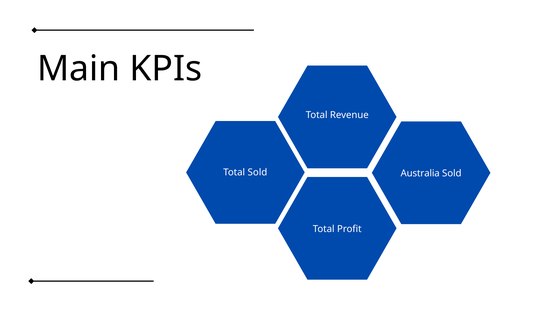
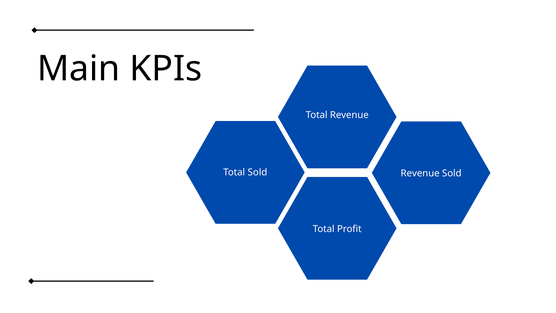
Australia at (420, 173): Australia -> Revenue
